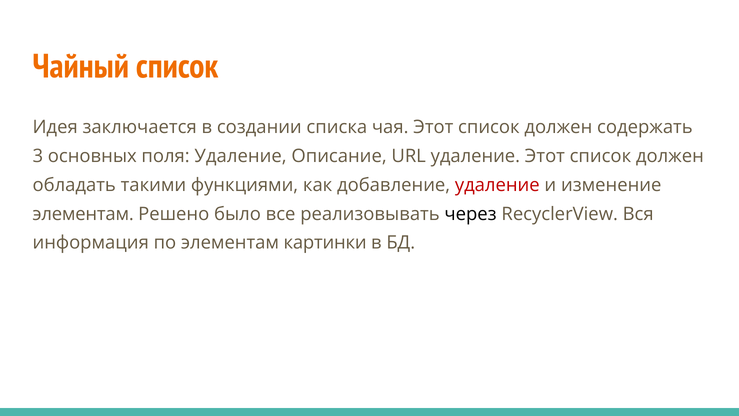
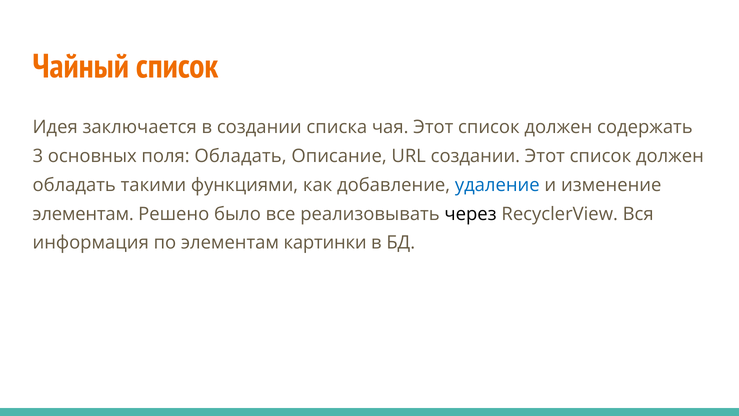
поля Удаление: Удаление -> Обладать
URL удаление: удаление -> создании
удаление at (497, 185) colour: red -> blue
